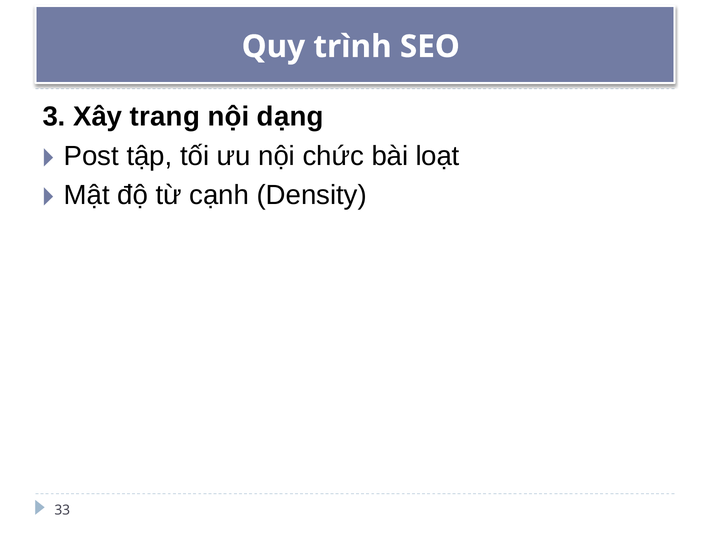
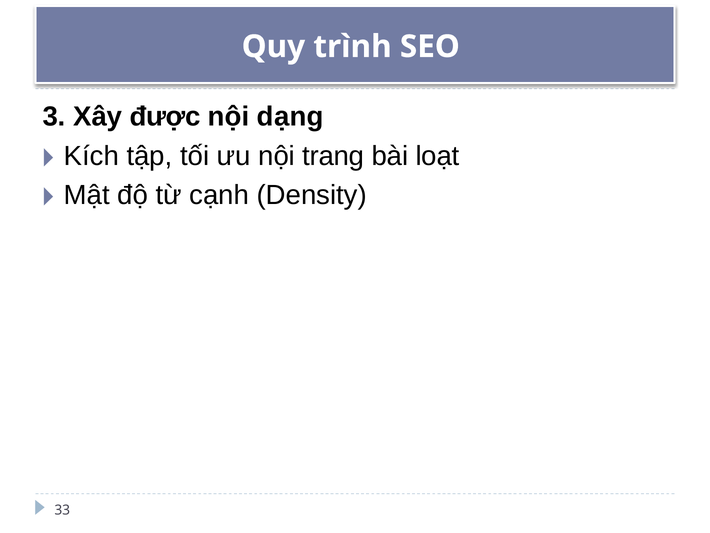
trang: trang -> được
Post: Post -> Kích
chức: chức -> trang
